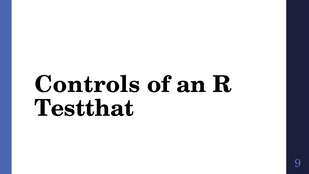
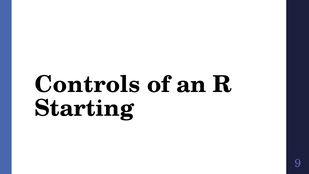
Testthat: Testthat -> Starting
